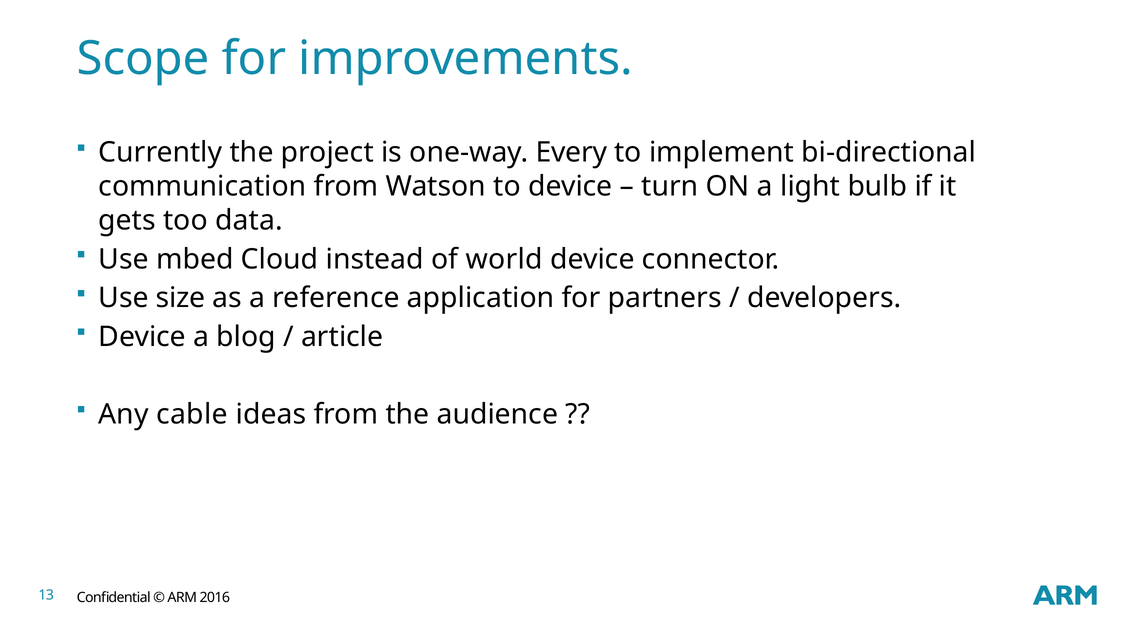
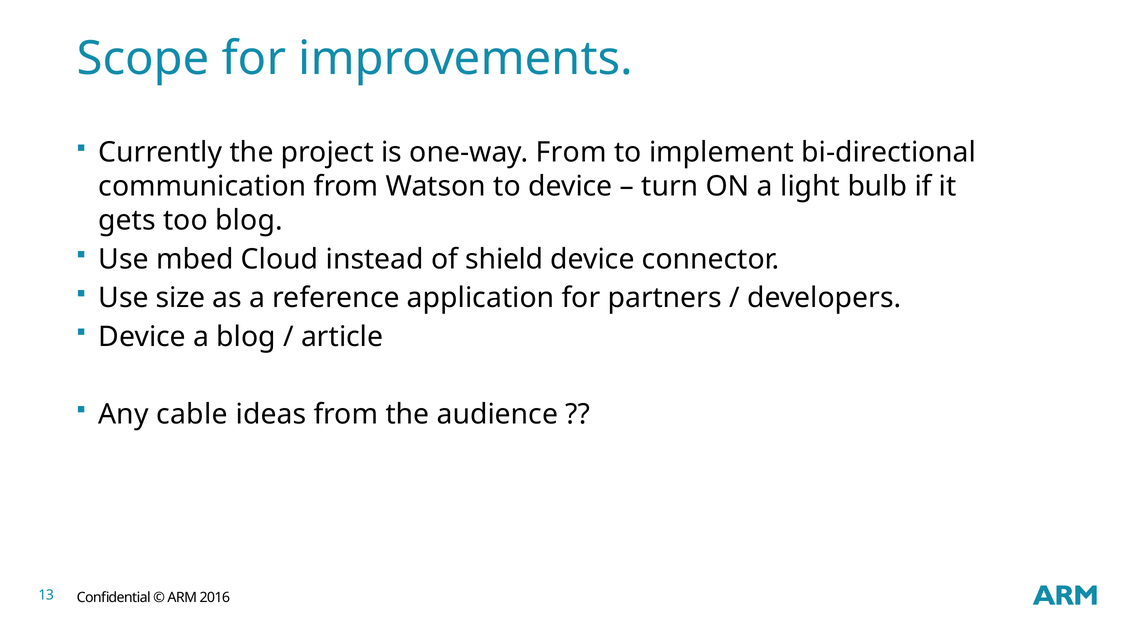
one-way Every: Every -> From
too data: data -> blog
world: world -> shield
